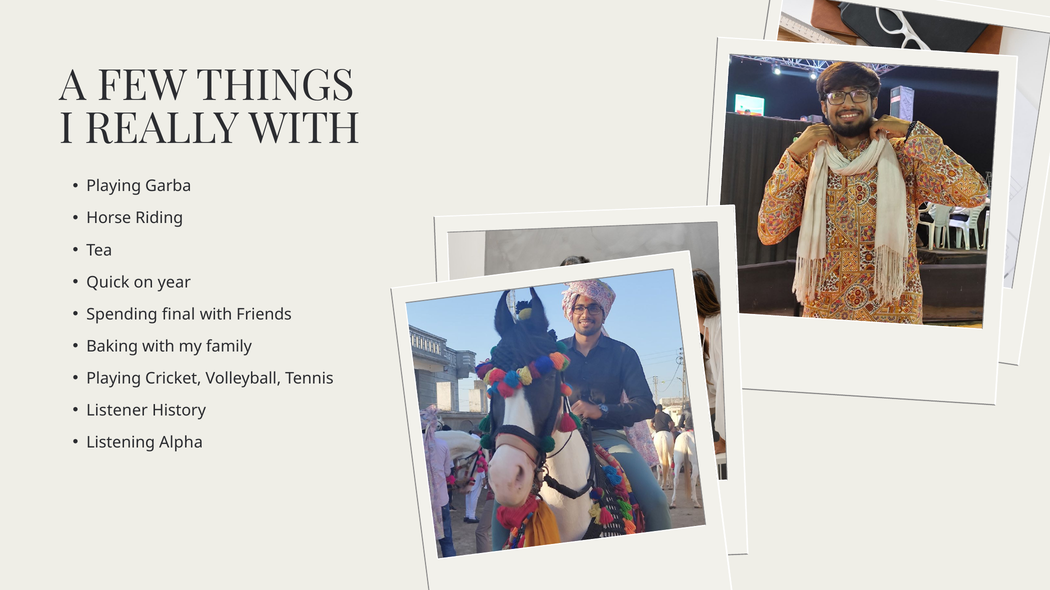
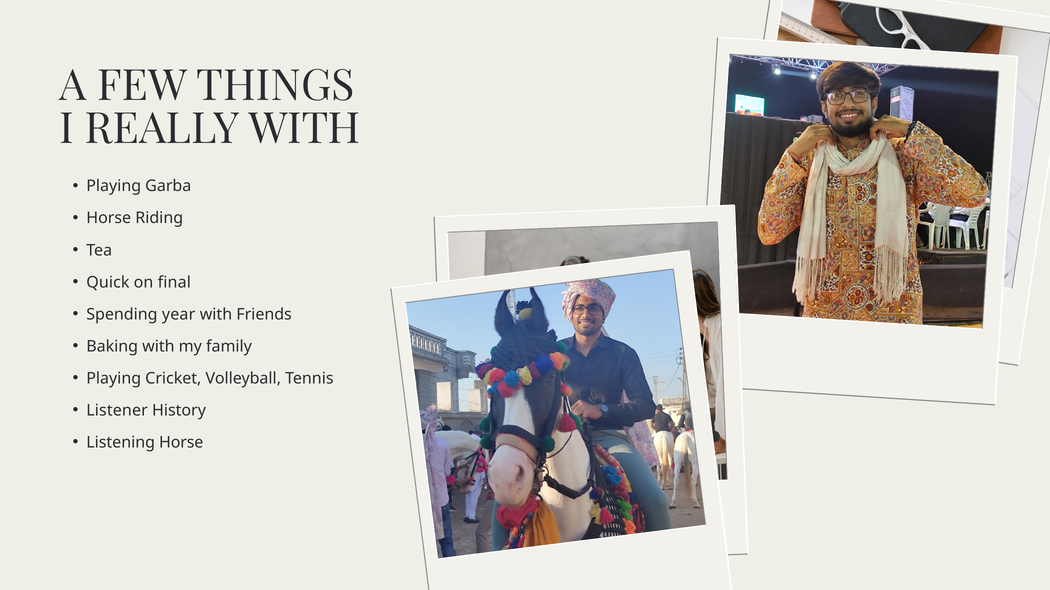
year: year -> final
final: final -> year
Listening Alpha: Alpha -> Horse
